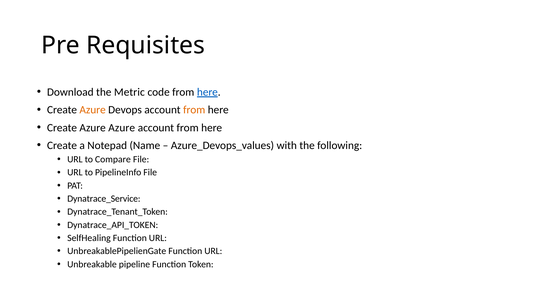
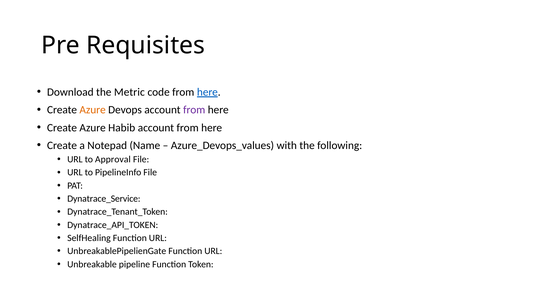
from at (194, 110) colour: orange -> purple
Azure Azure: Azure -> Habib
Compare: Compare -> Approval
